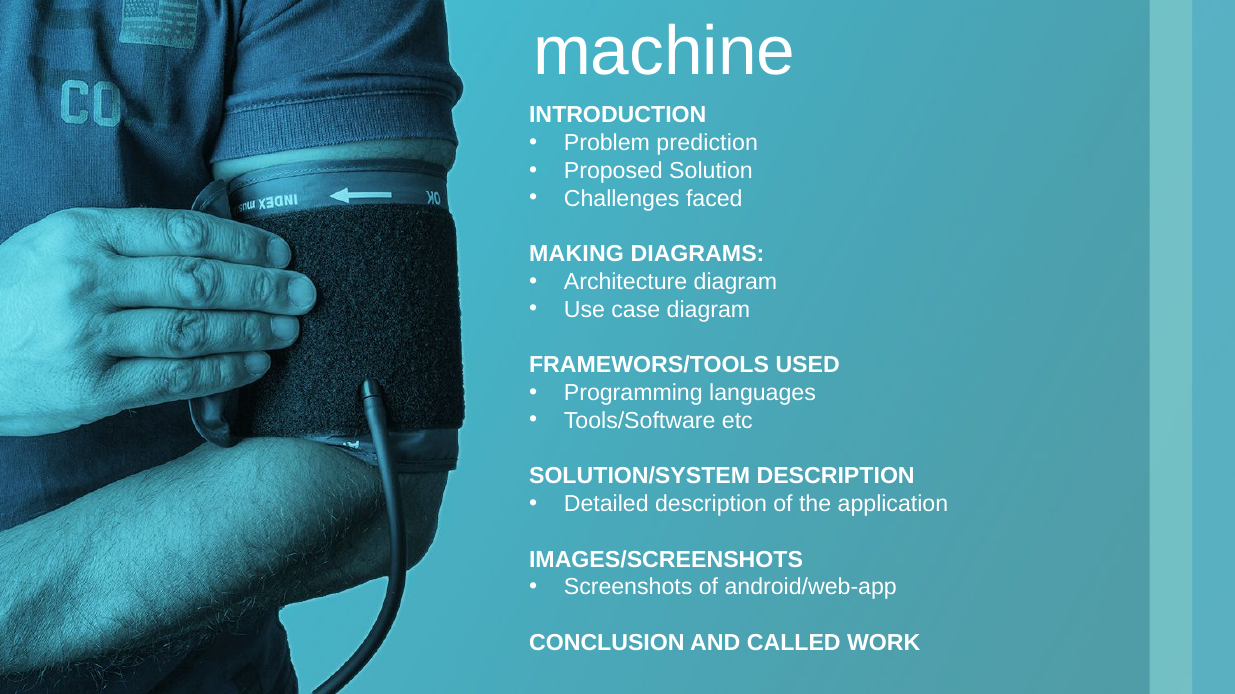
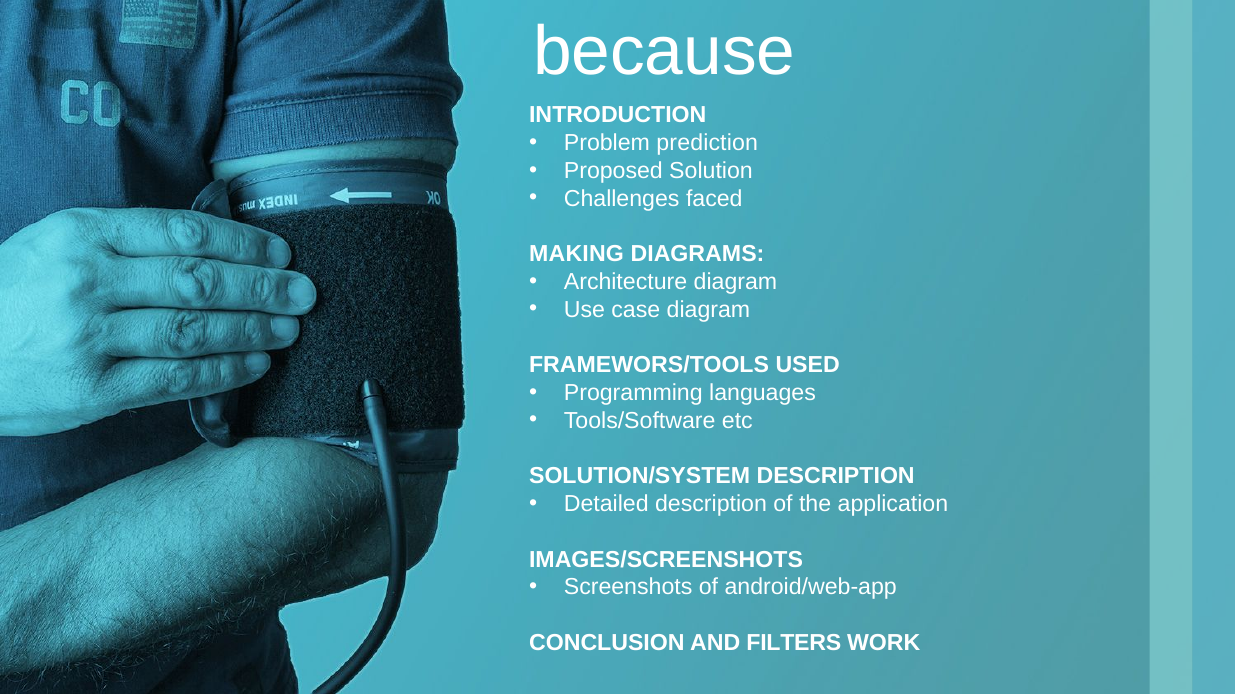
machine: machine -> because
CALLED: CALLED -> FILTERS
